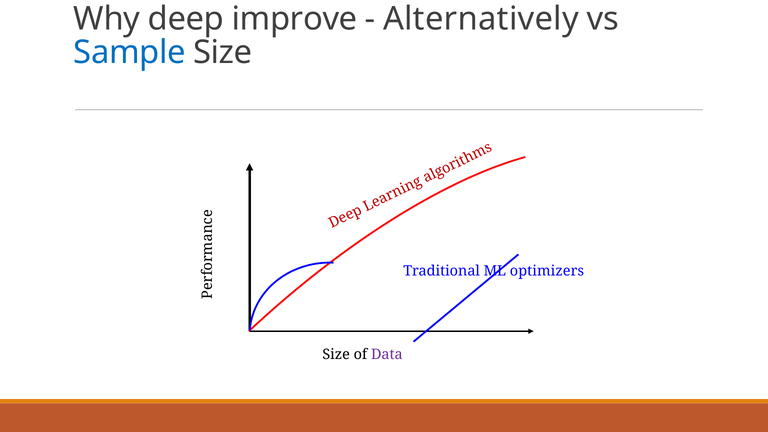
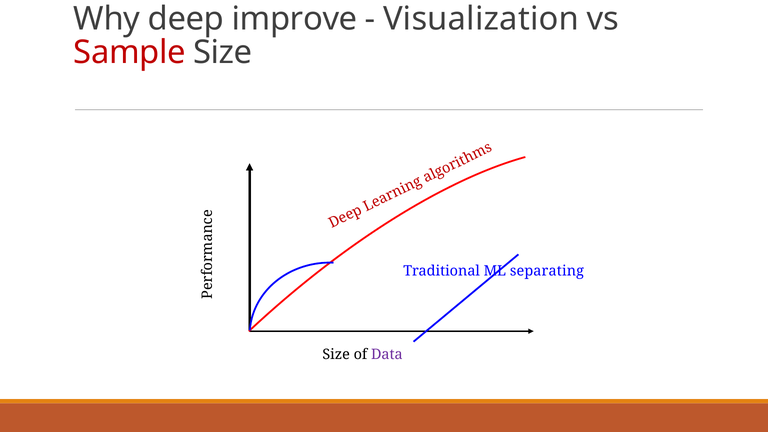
Alternatively: Alternatively -> Visualization
Sample colour: blue -> red
optimizers: optimizers -> separating
